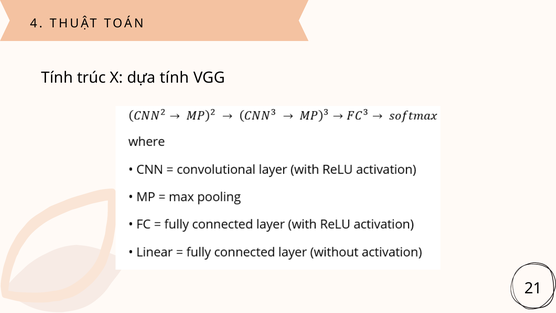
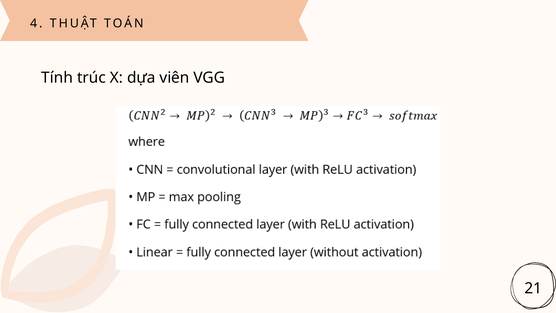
dựa tính: tính -> viên
